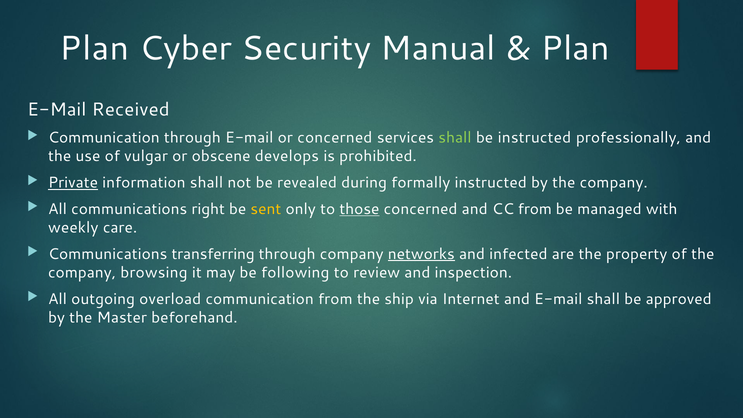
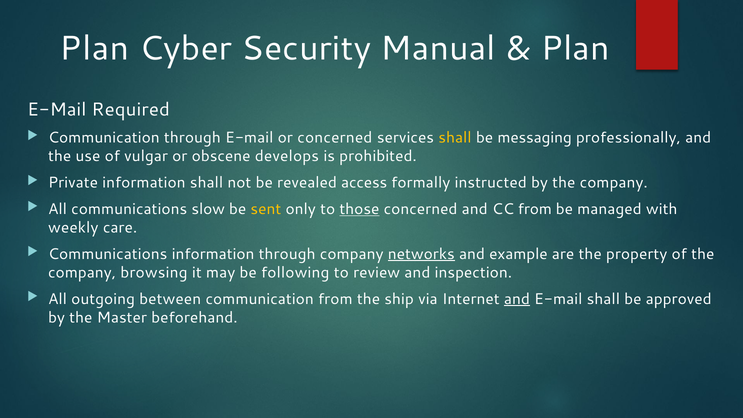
Received: Received -> Required
shall at (455, 138) colour: light green -> yellow
be instructed: instructed -> messaging
Private underline: present -> none
during: during -> access
right: right -> slow
Communications transferring: transferring -> information
infected: infected -> example
overload: overload -> between
and at (517, 299) underline: none -> present
